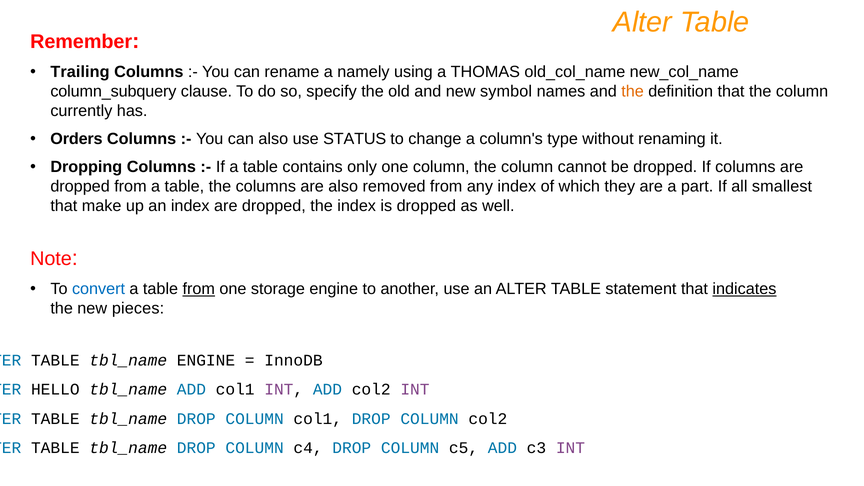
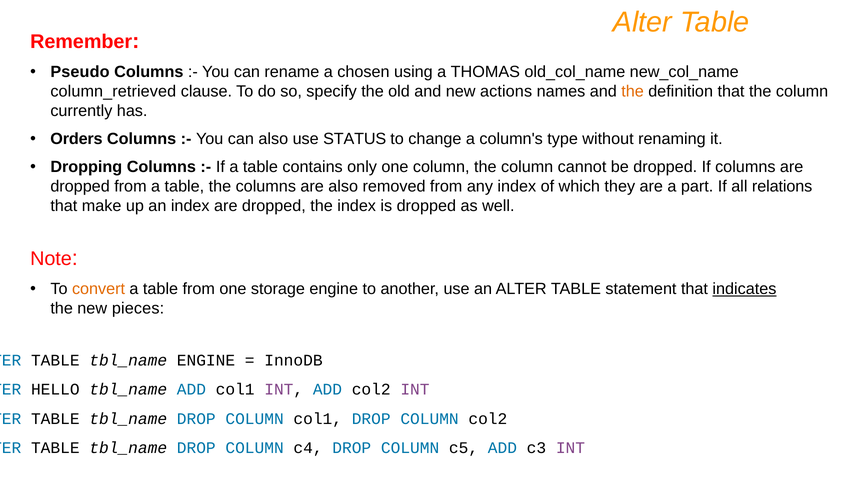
Trailing: Trailing -> Pseudo
namely: namely -> chosen
column_subquery: column_subquery -> column_retrieved
symbol: symbol -> actions
smallest: smallest -> relations
convert colour: blue -> orange
from at (199, 289) underline: present -> none
